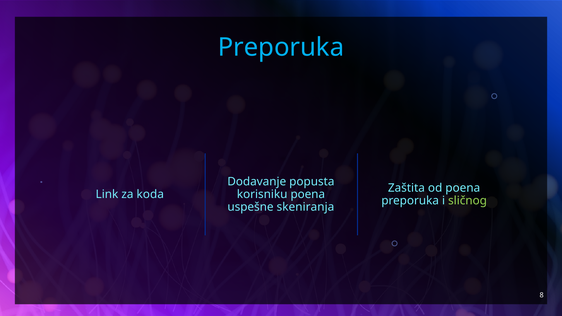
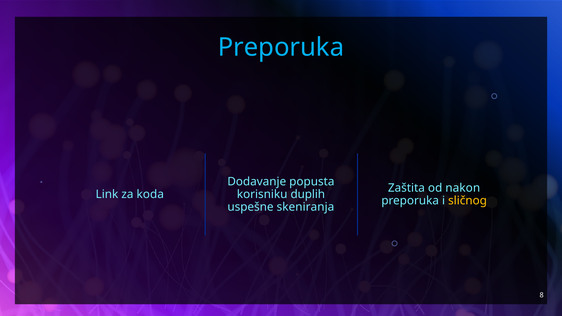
od poena: poena -> nakon
korisniku poena: poena -> duplih
sličnog colour: light green -> yellow
